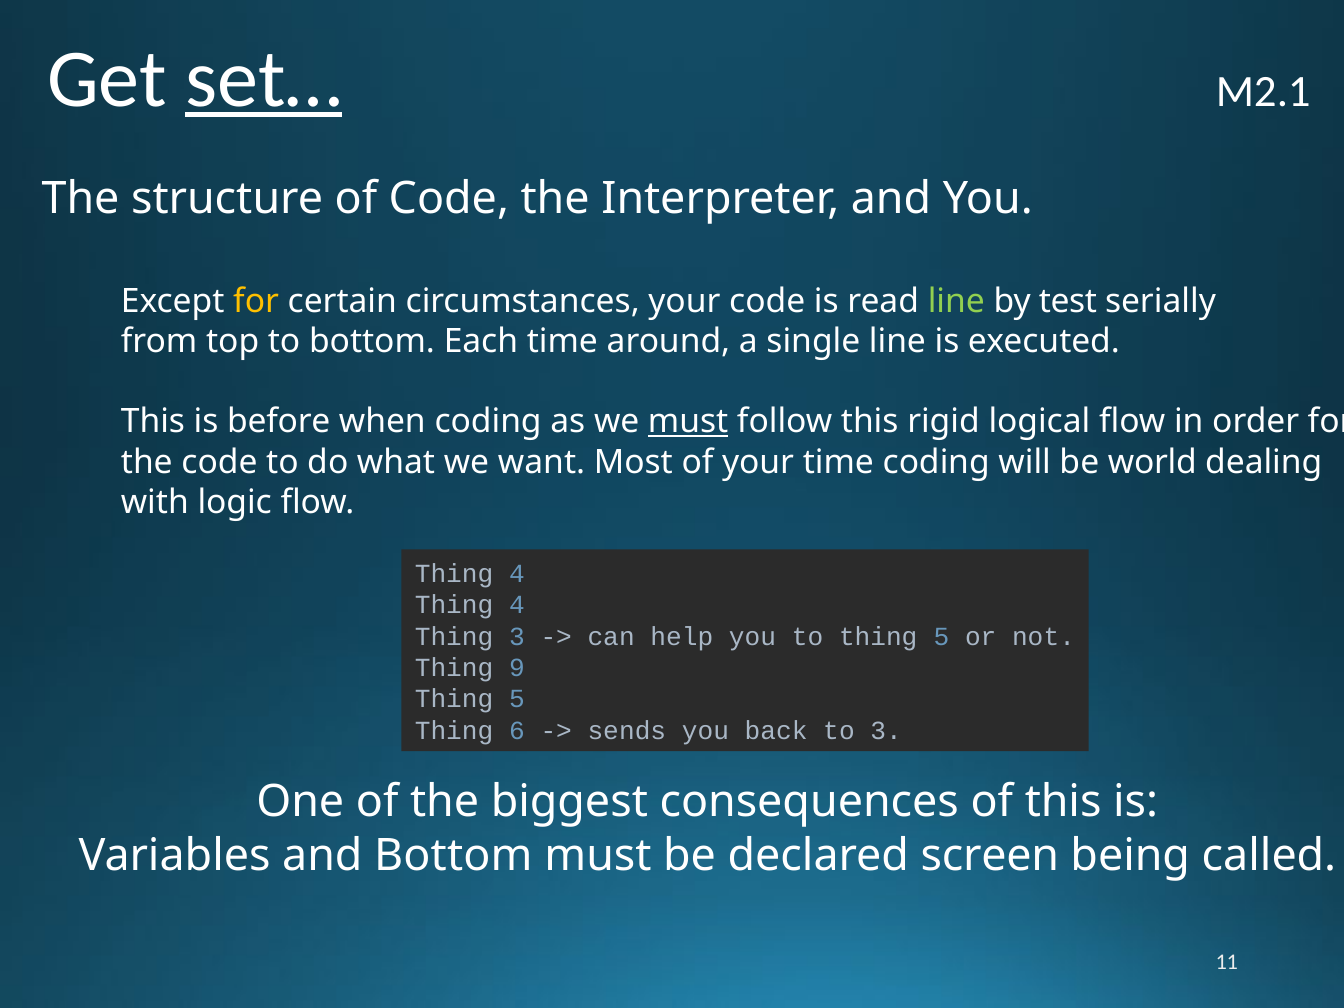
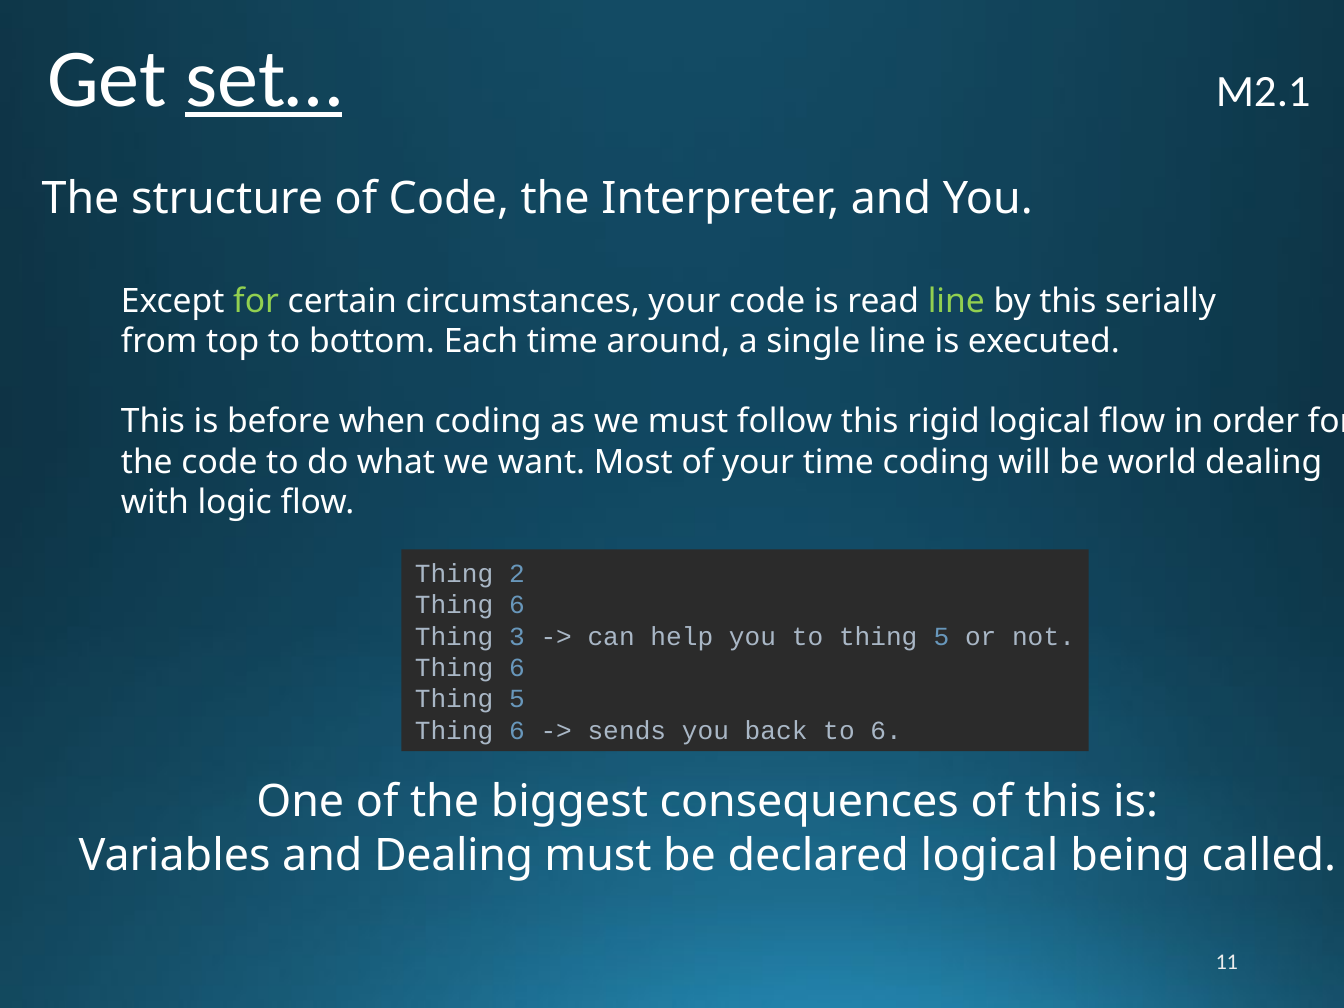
for at (256, 301) colour: yellow -> light green
by test: test -> this
must at (688, 422) underline: present -> none
4 at (517, 574): 4 -> 2
4 at (517, 605): 4 -> 6
9 at (517, 668): 9 -> 6
to 3: 3 -> 6
and Bottom: Bottom -> Dealing
declared screen: screen -> logical
